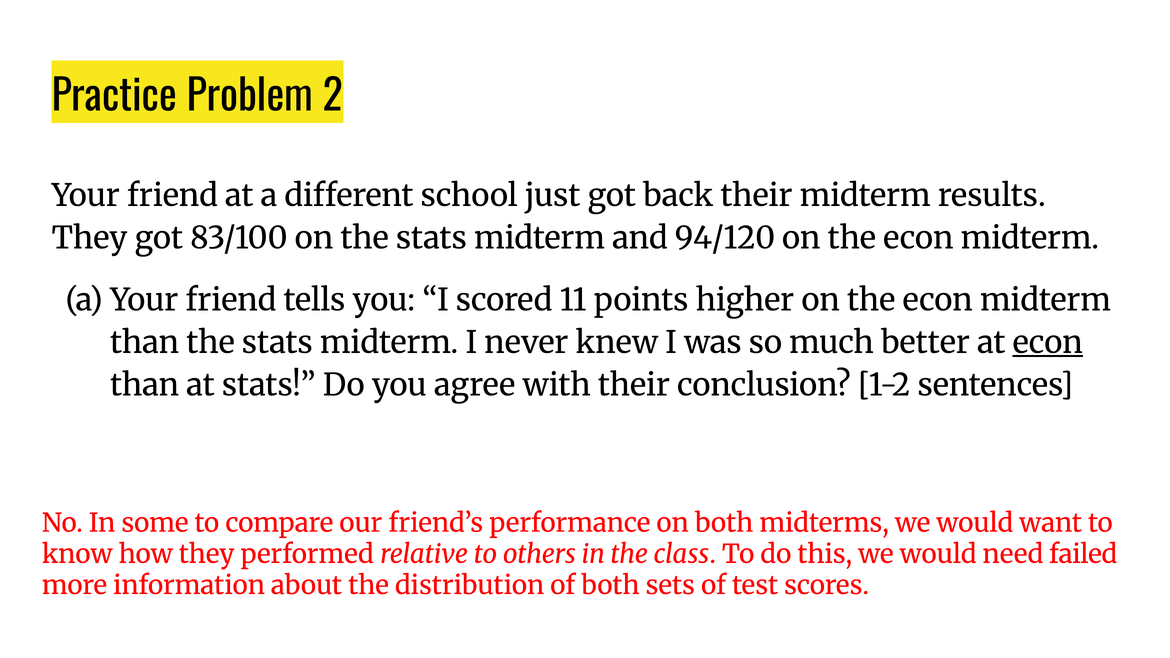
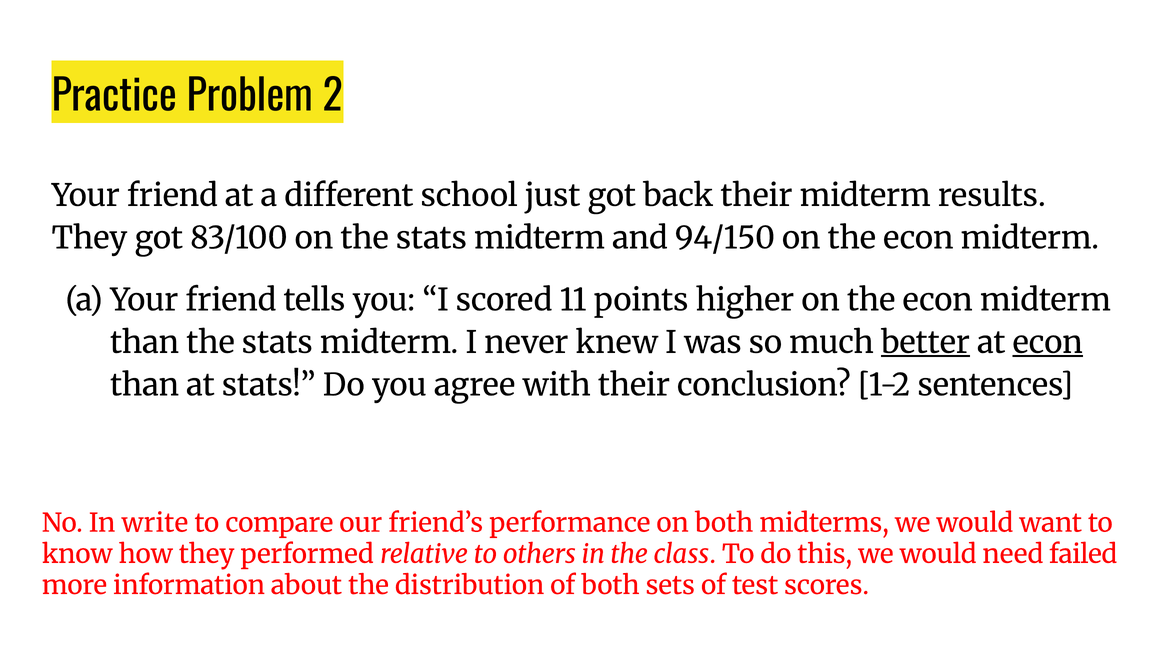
94/120: 94/120 -> 94/150
better underline: none -> present
some: some -> write
